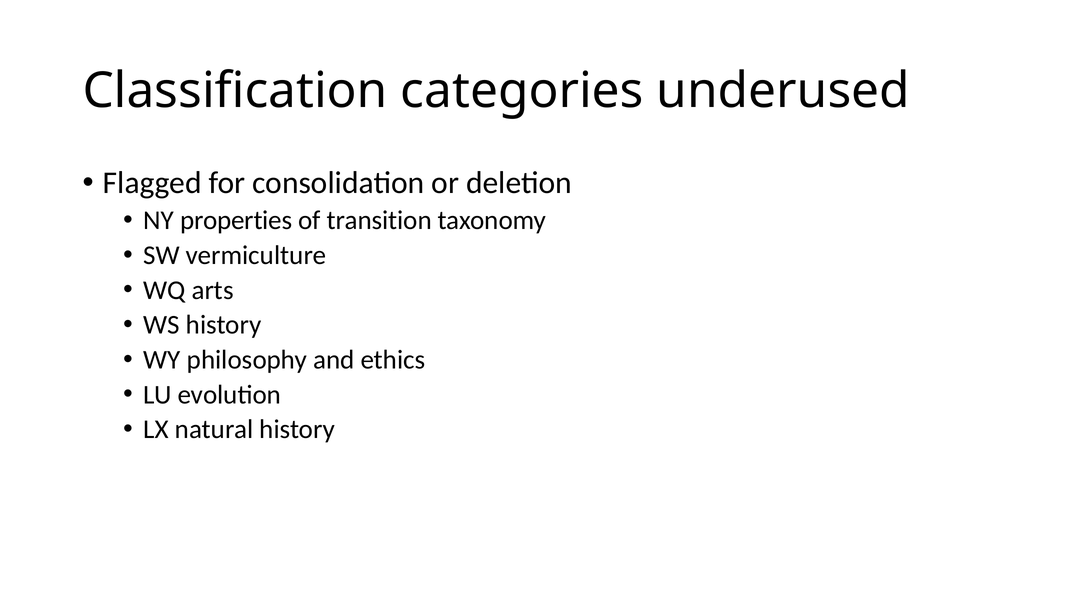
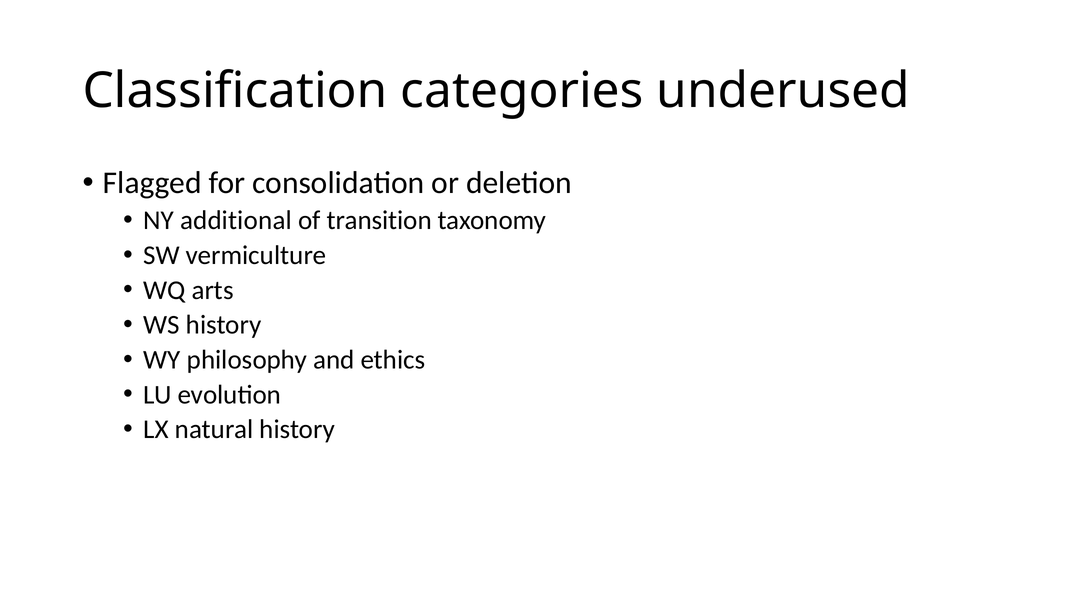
properties: properties -> additional
